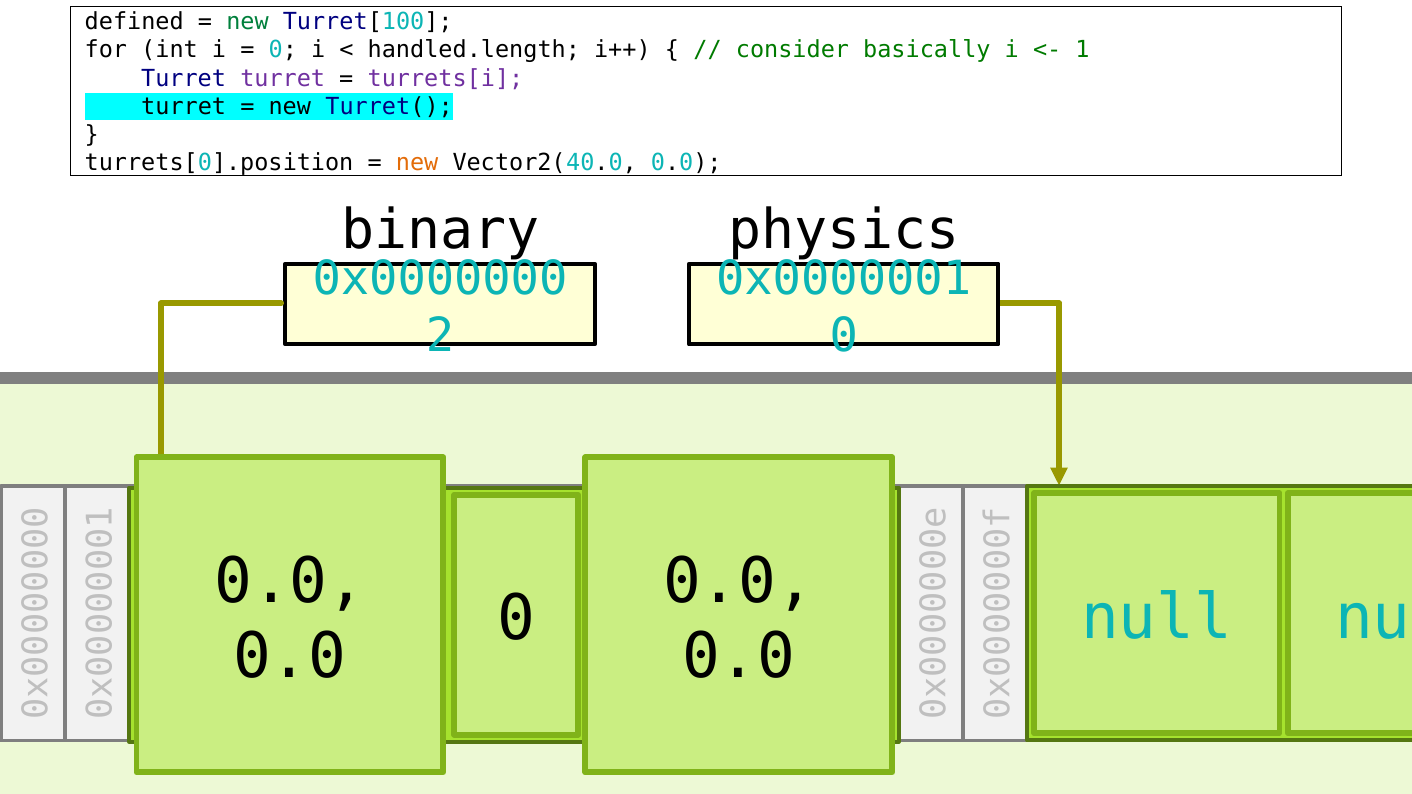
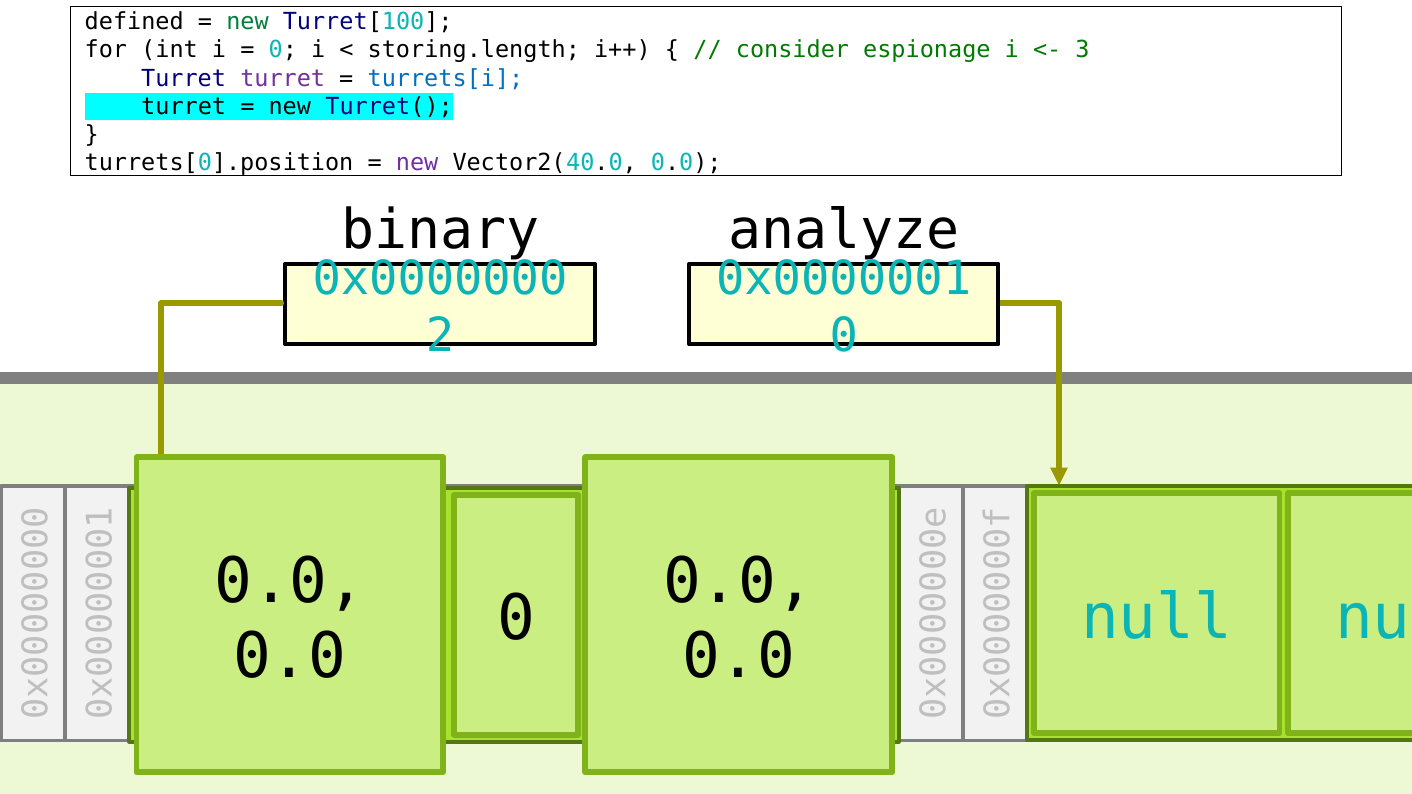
handled.length: handled.length -> storing.length
basically: basically -> espionage
1 at (1083, 50): 1 -> 3
turrets[i colour: purple -> blue
new at (417, 163) colour: orange -> purple
physics: physics -> analyze
